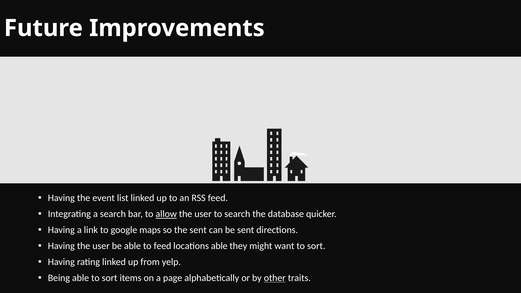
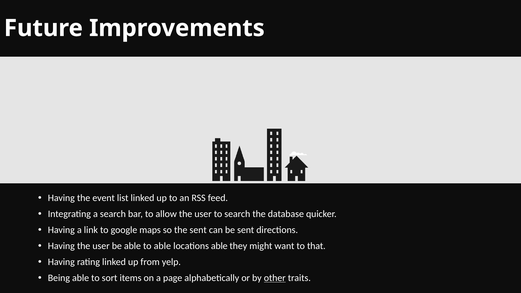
allow underline: present -> none
to feed: feed -> able
want to sort: sort -> that
